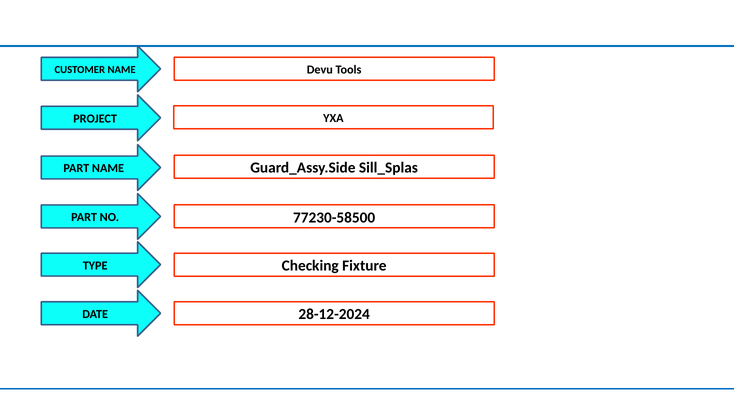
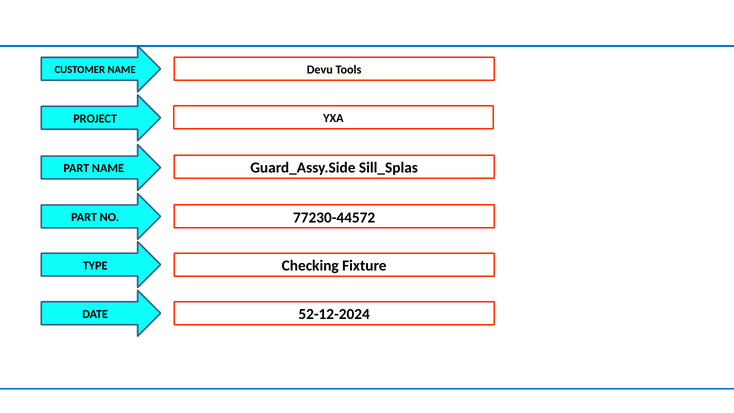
77230-58500: 77230-58500 -> 77230-44572
28-12-2024: 28-12-2024 -> 52-12-2024
